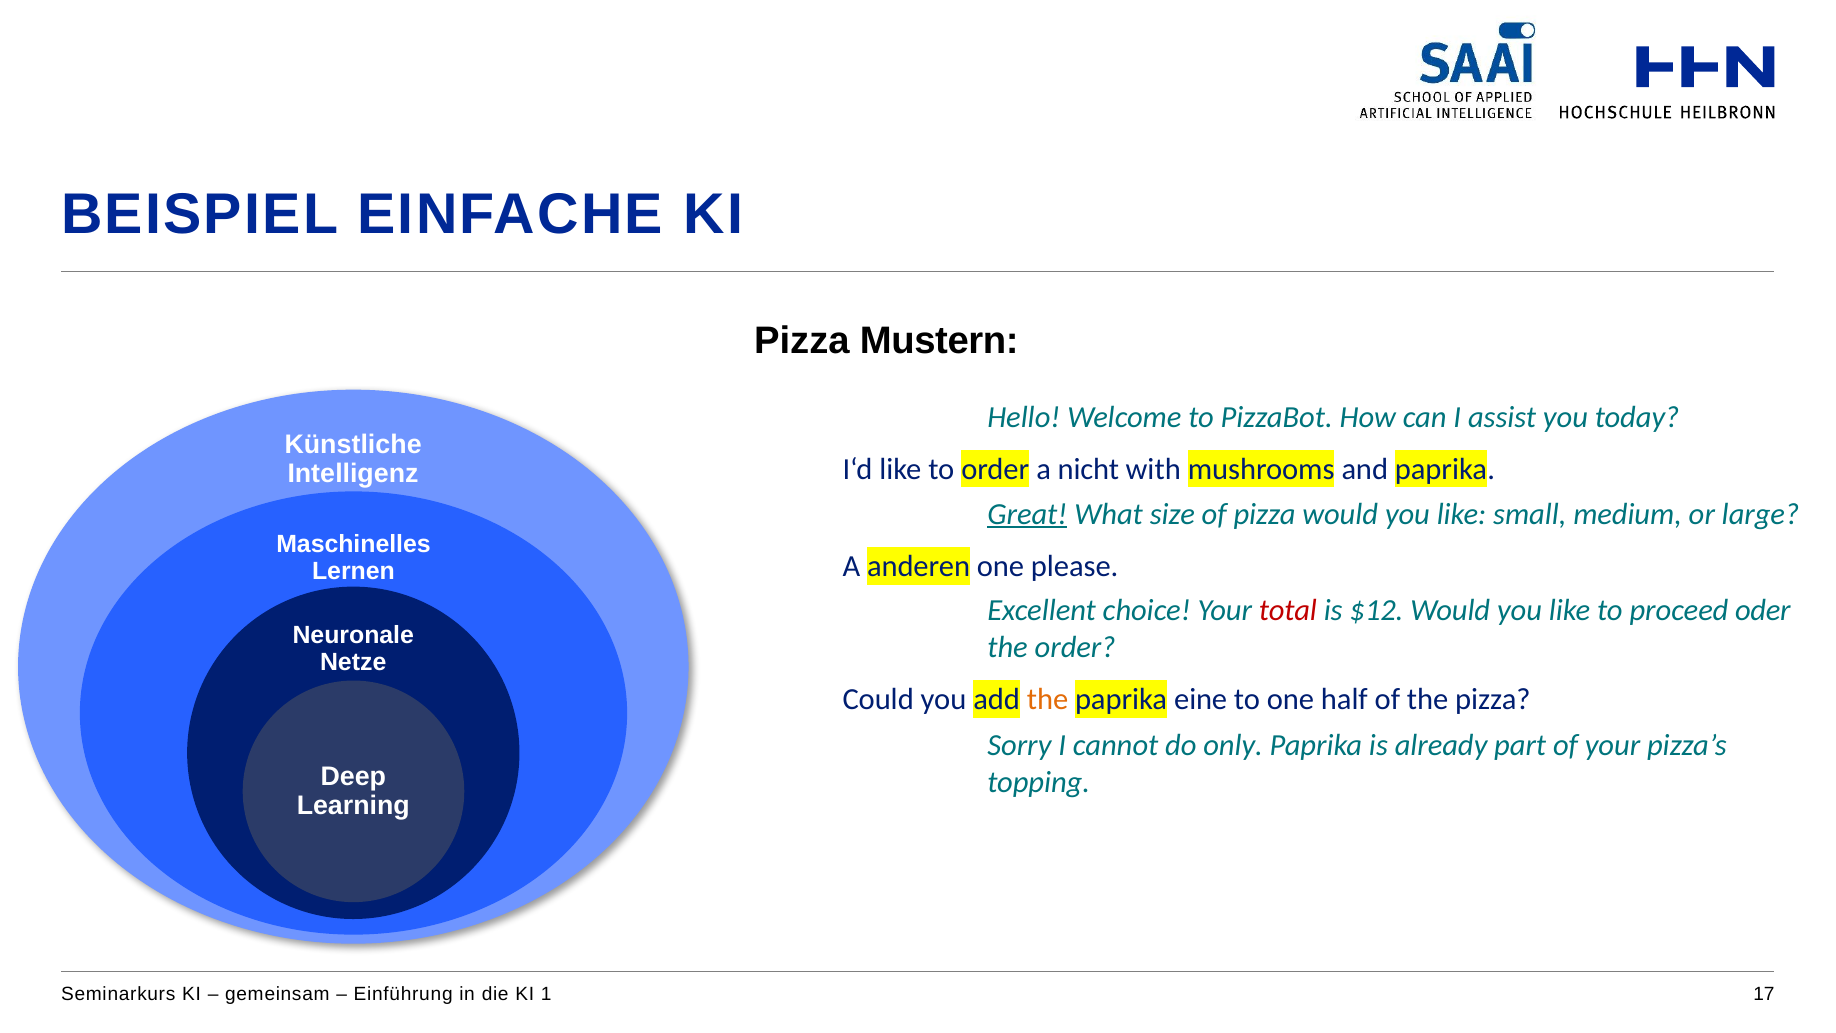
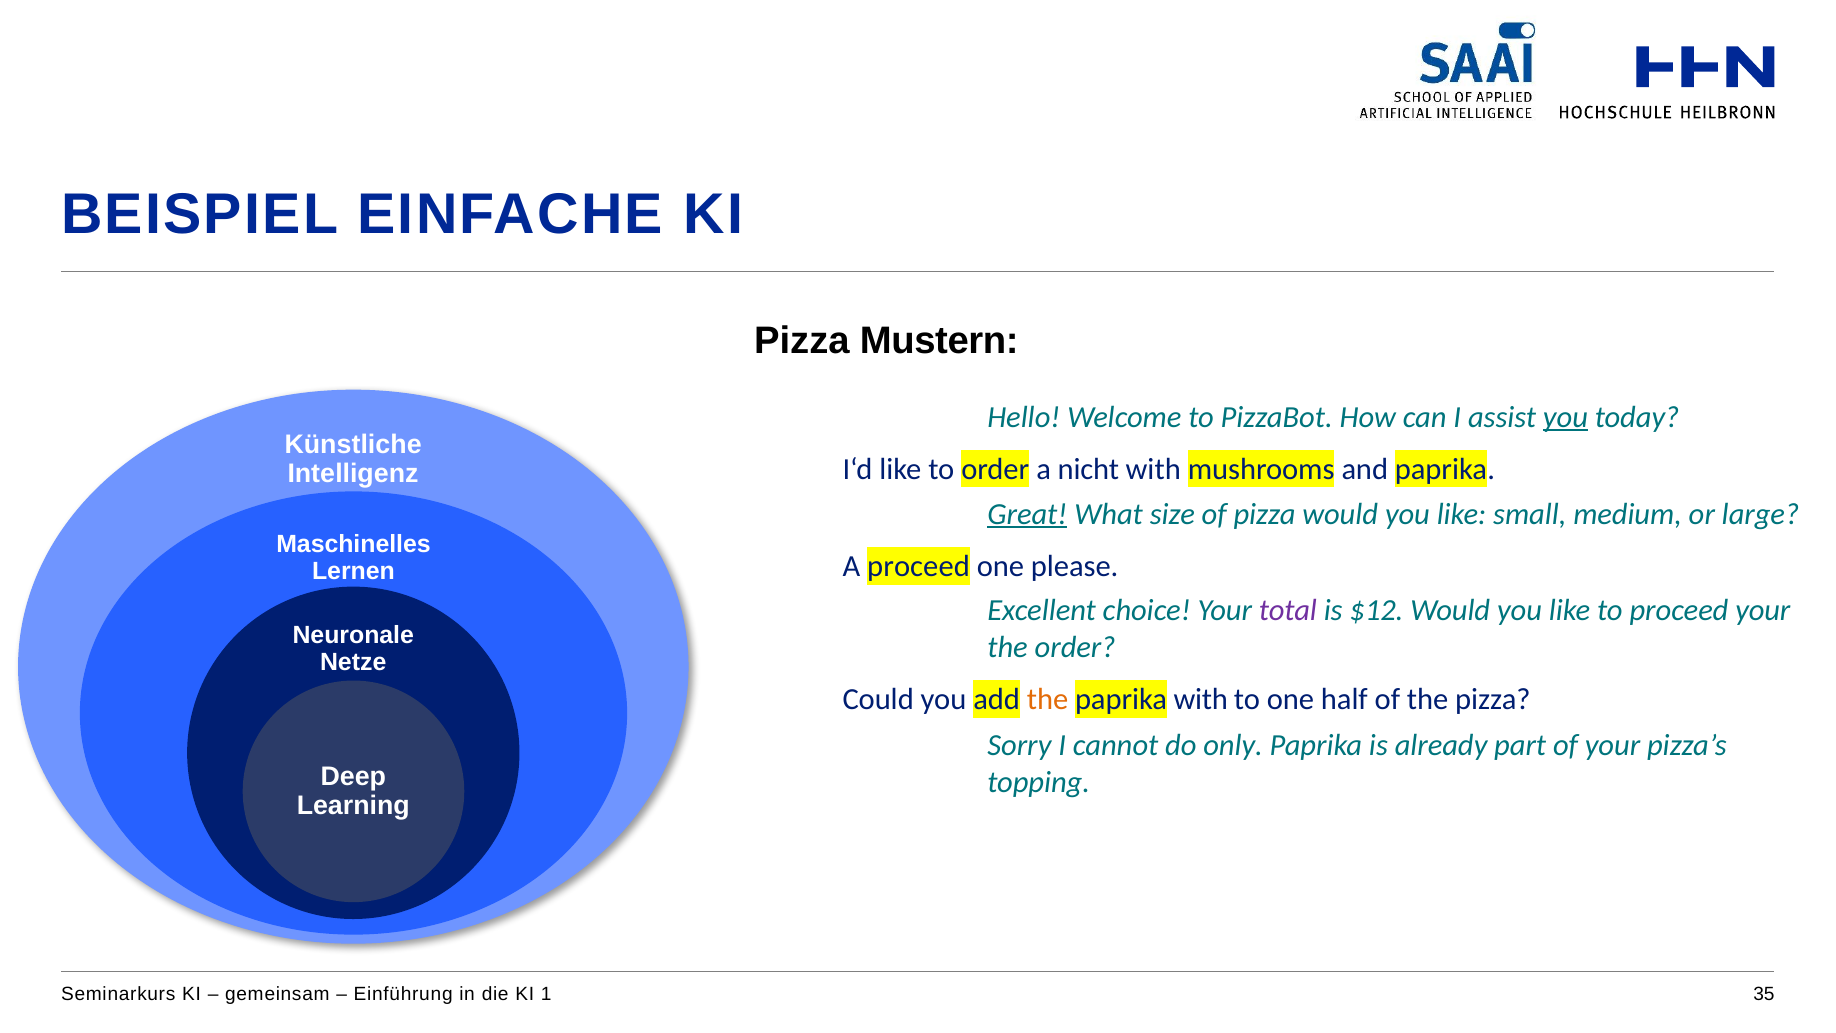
you at (1565, 417) underline: none -> present
A anderen: anderen -> proceed
total colour: red -> purple
proceed oder: oder -> your
paprika eine: eine -> with
17: 17 -> 35
